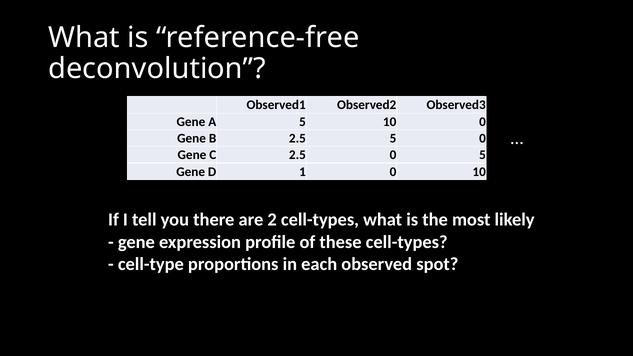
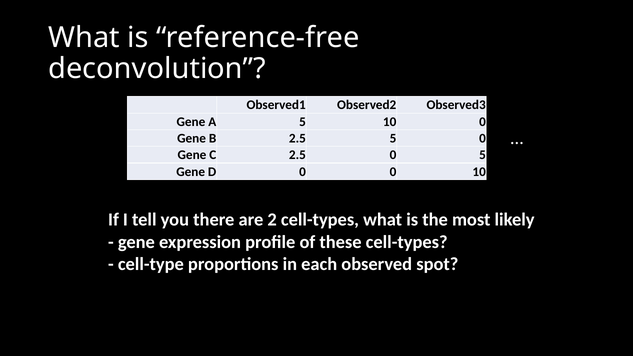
D 1: 1 -> 0
